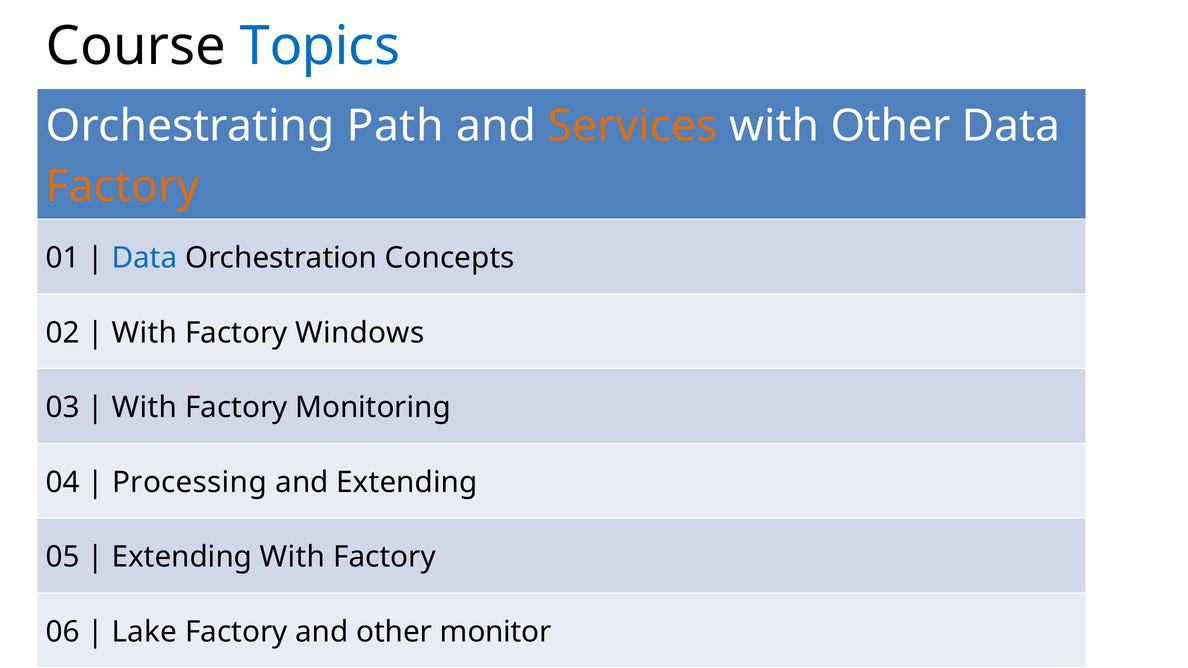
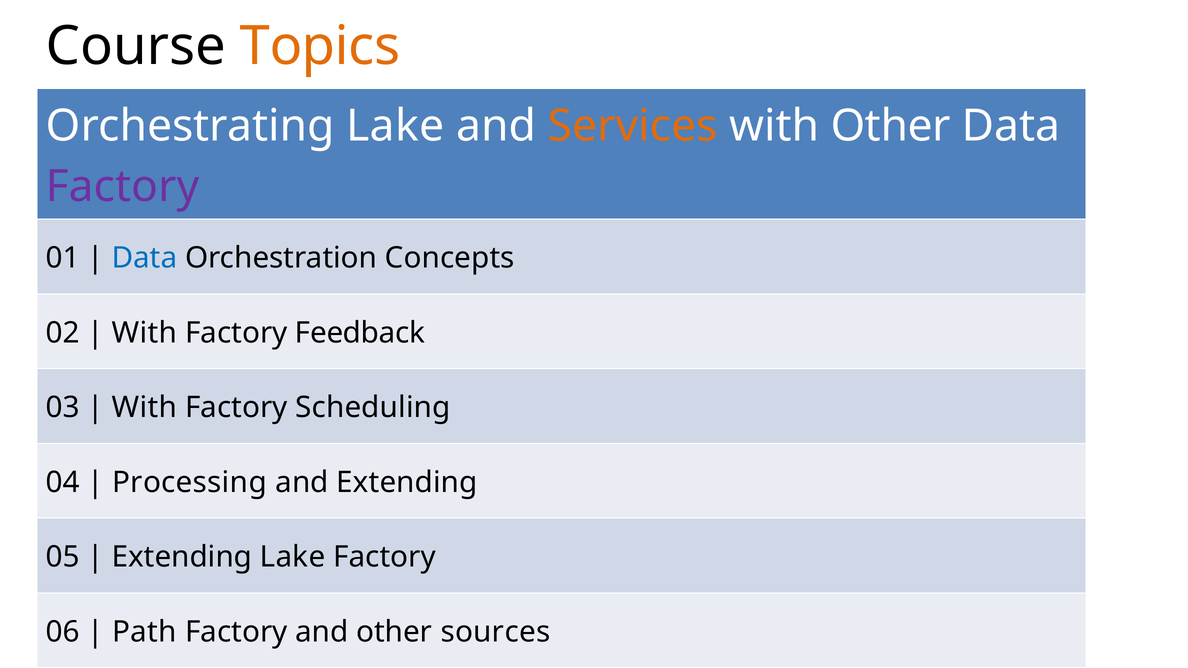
Topics colour: blue -> orange
Orchestrating Path: Path -> Lake
Factory at (123, 187) colour: orange -> purple
Windows: Windows -> Feedback
Monitoring: Monitoring -> Scheduling
Extending With: With -> Lake
Lake: Lake -> Path
monitor: monitor -> sources
